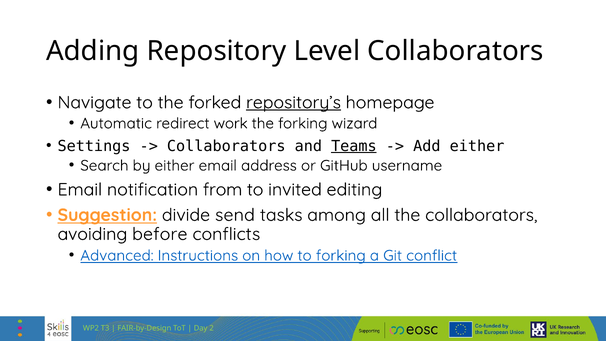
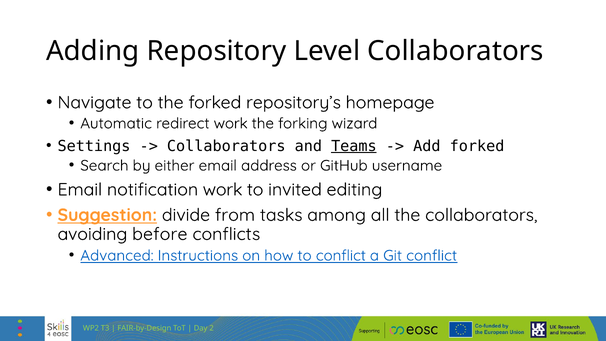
repository’s underline: present -> none
Add either: either -> forked
notification from: from -> work
send: send -> from
to forking: forking -> conflict
